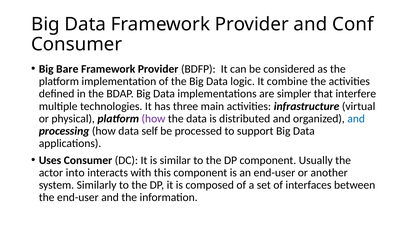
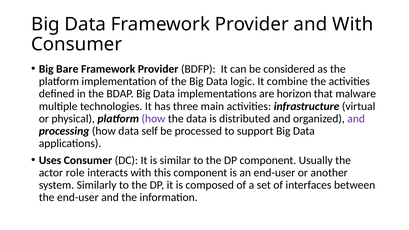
and Conf: Conf -> With
simpler: simpler -> horizon
interfere: interfere -> malware
and at (356, 119) colour: blue -> purple
into: into -> role
